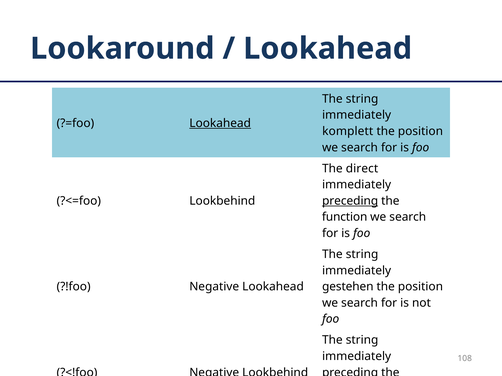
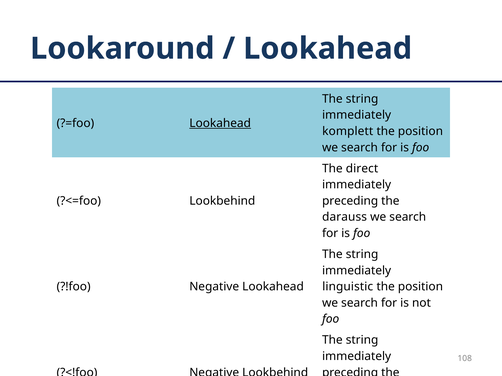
preceding at (350, 201) underline: present -> none
function: function -> darauss
gestehen: gestehen -> linguistic
